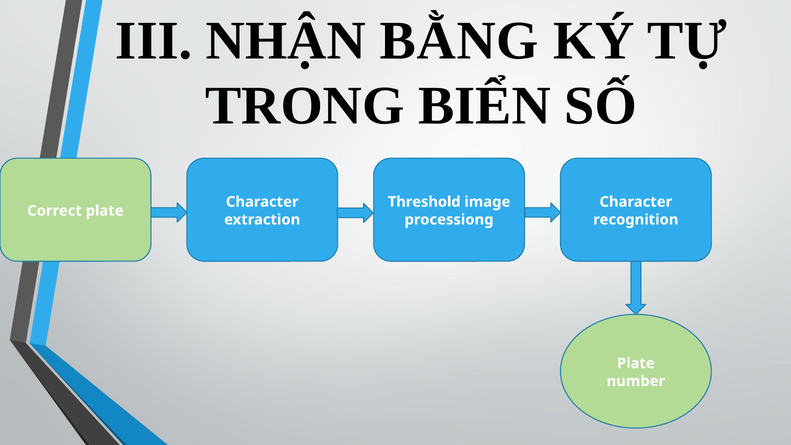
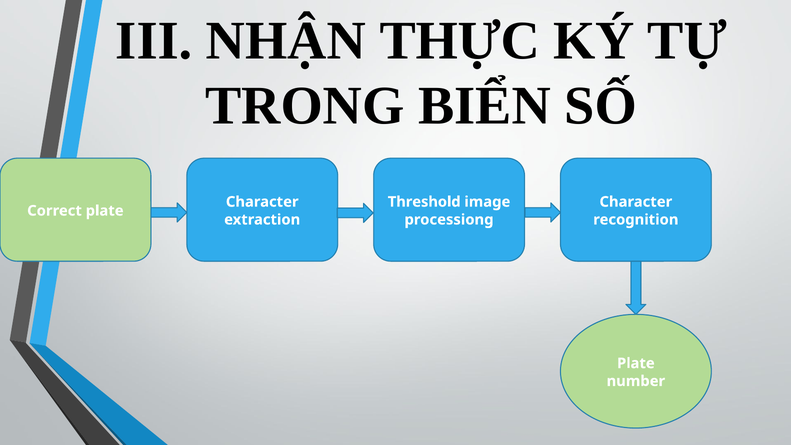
BẰNG: BẰNG -> THỰC
